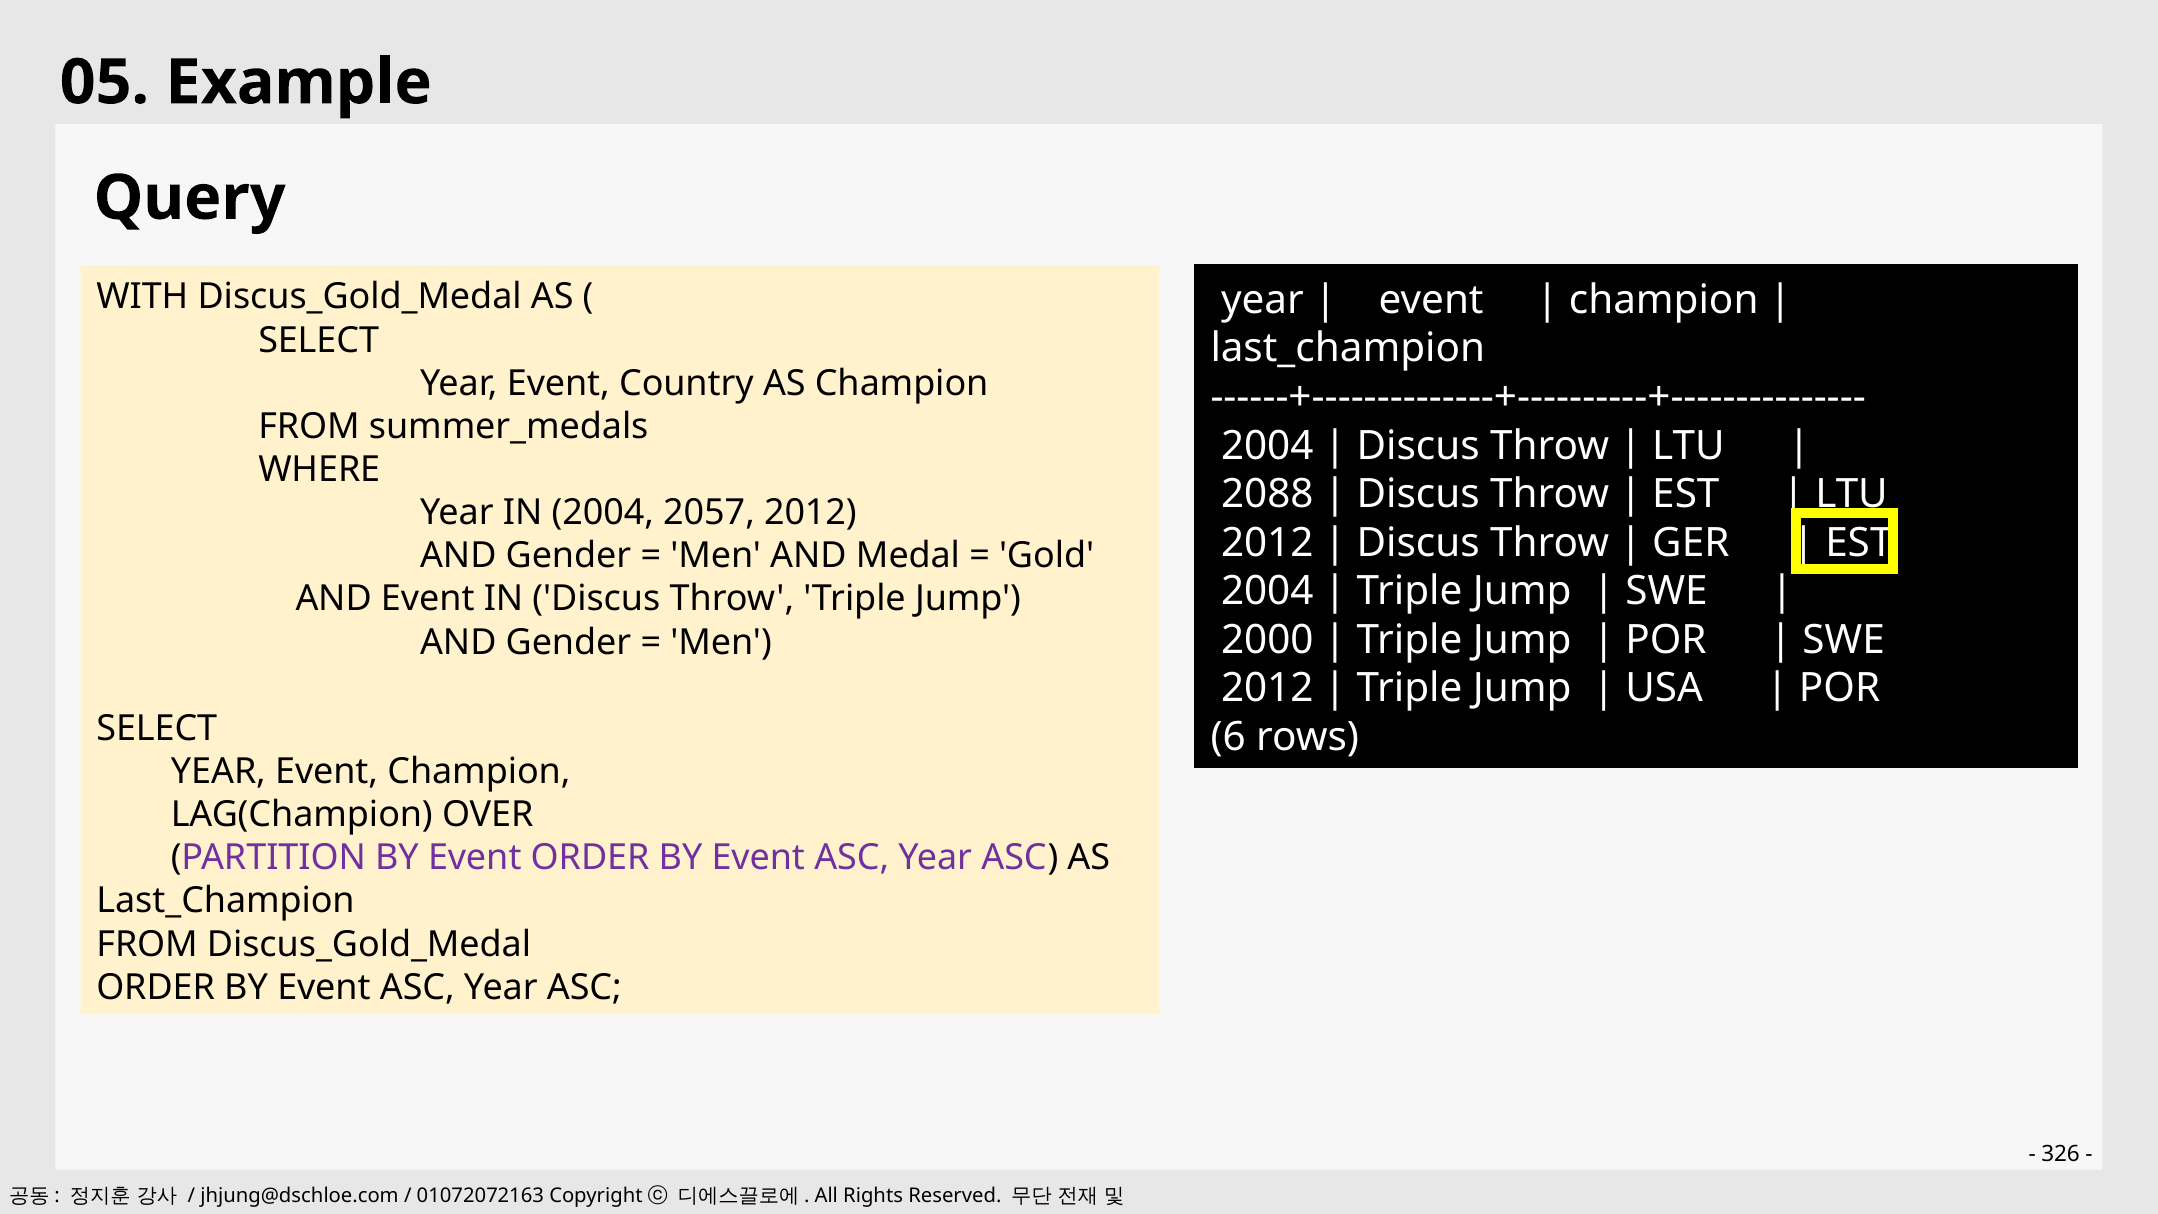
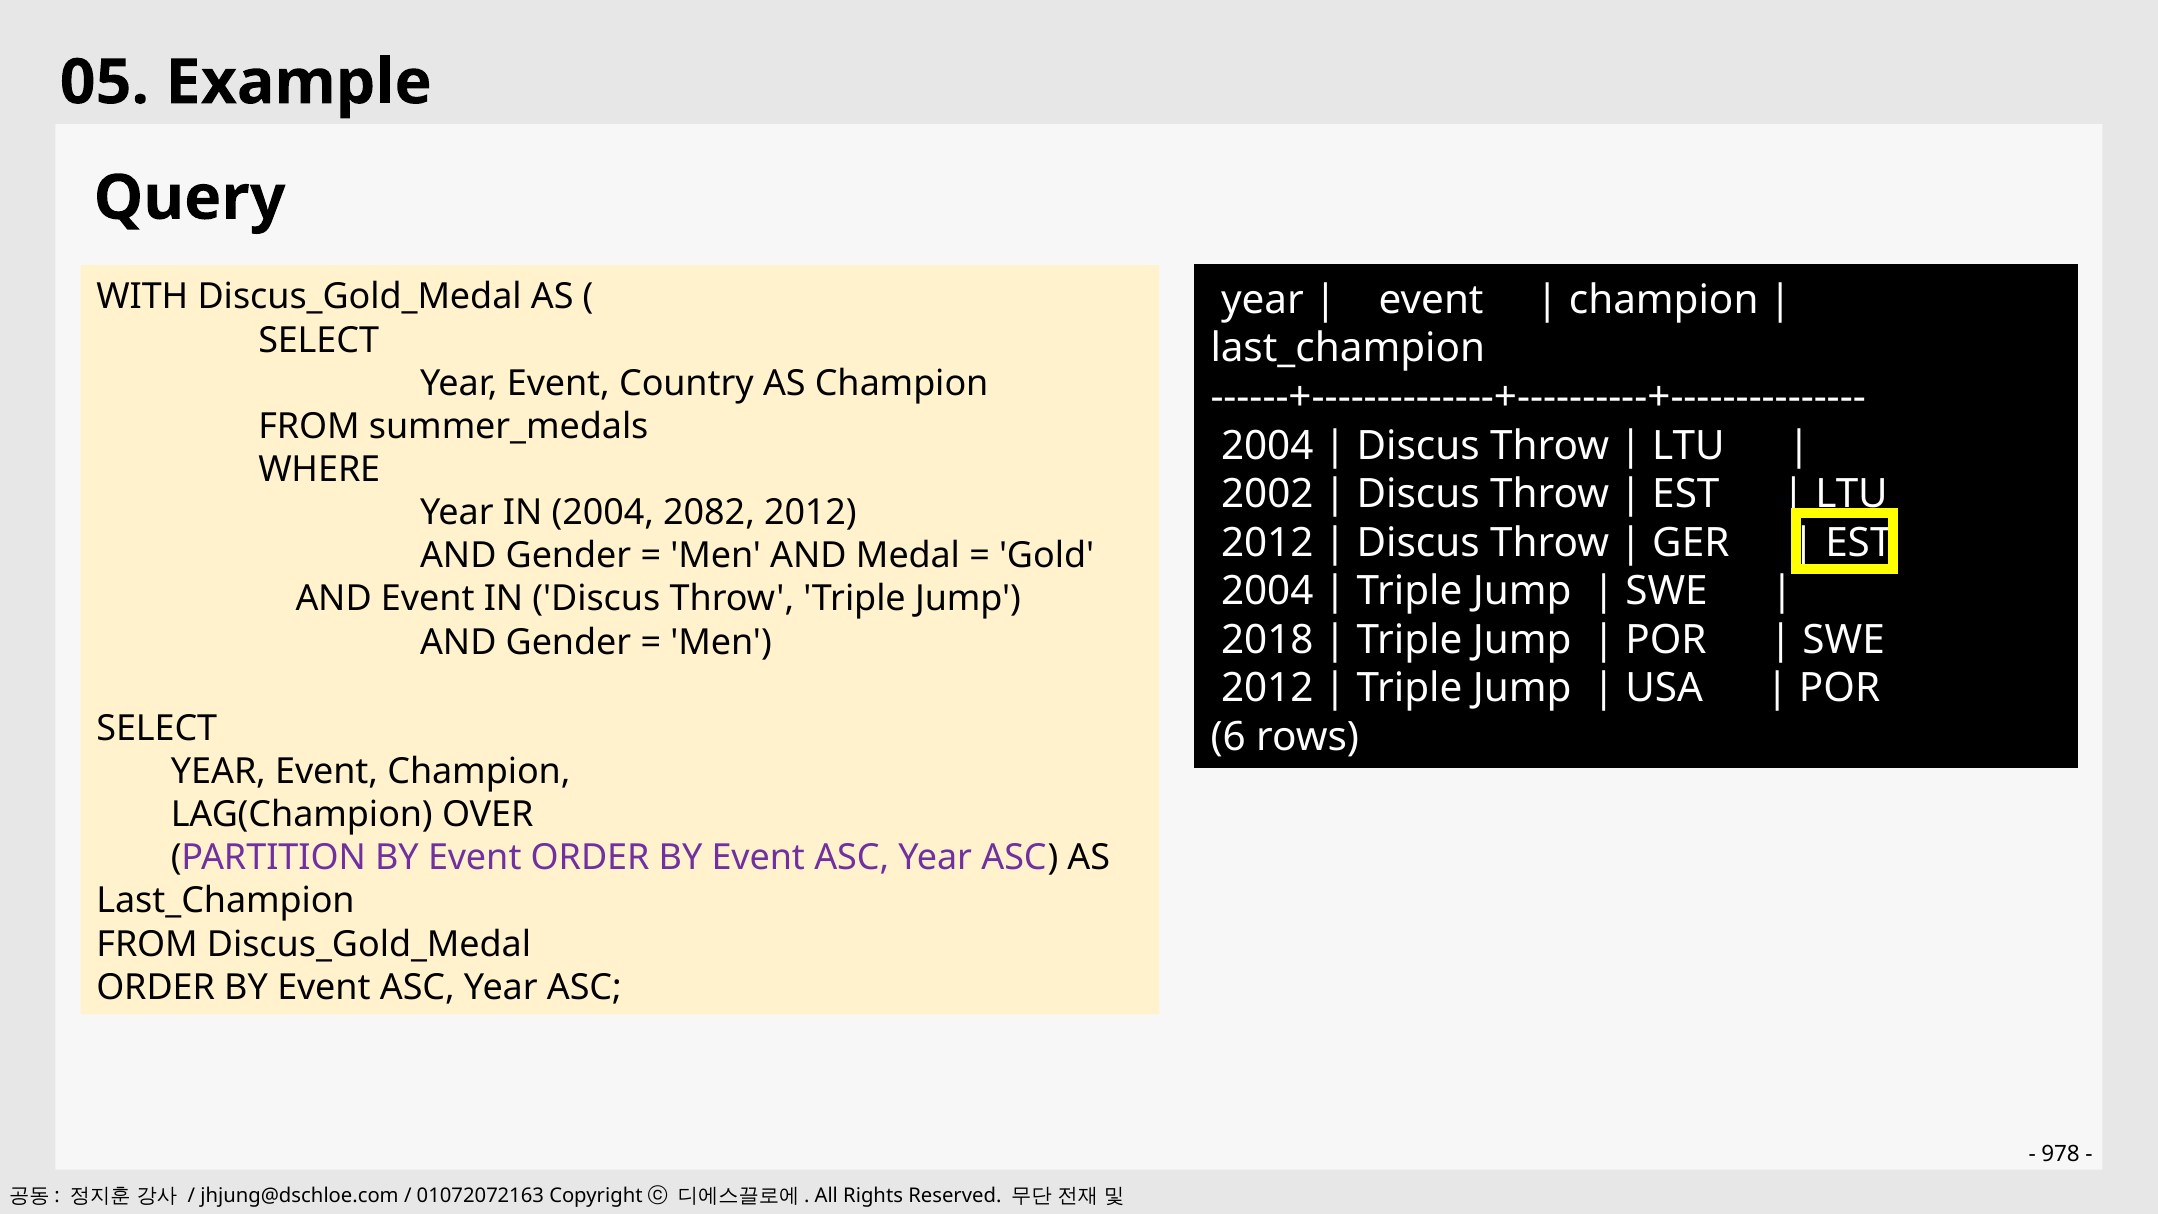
2088: 2088 -> 2002
2057: 2057 -> 2082
2000: 2000 -> 2018
326: 326 -> 978
